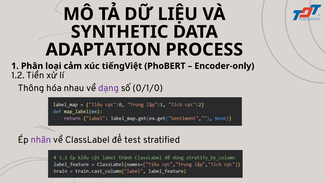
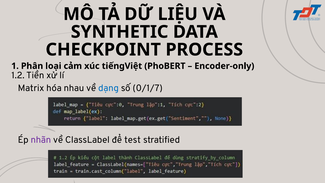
ADAPTATION: ADAPTATION -> CHECKPOINT
Thông: Thông -> Matrix
dạng colour: purple -> blue
0/1/0: 0/1/0 -> 0/1/7
